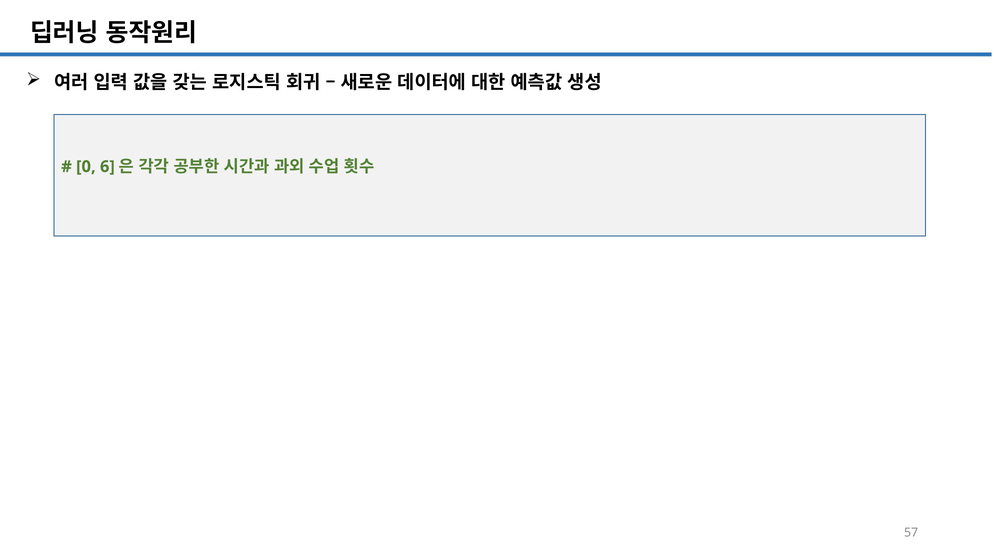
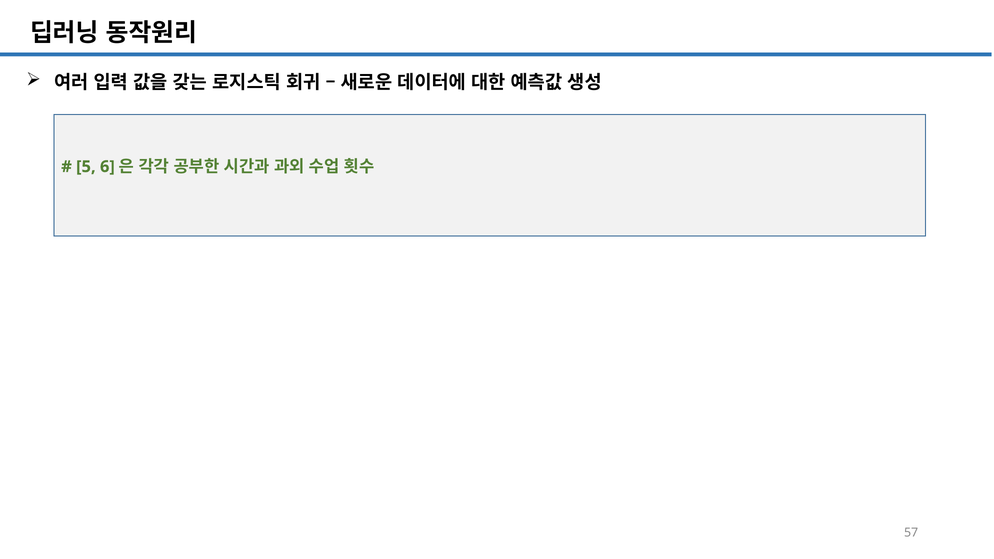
0: 0 -> 5
